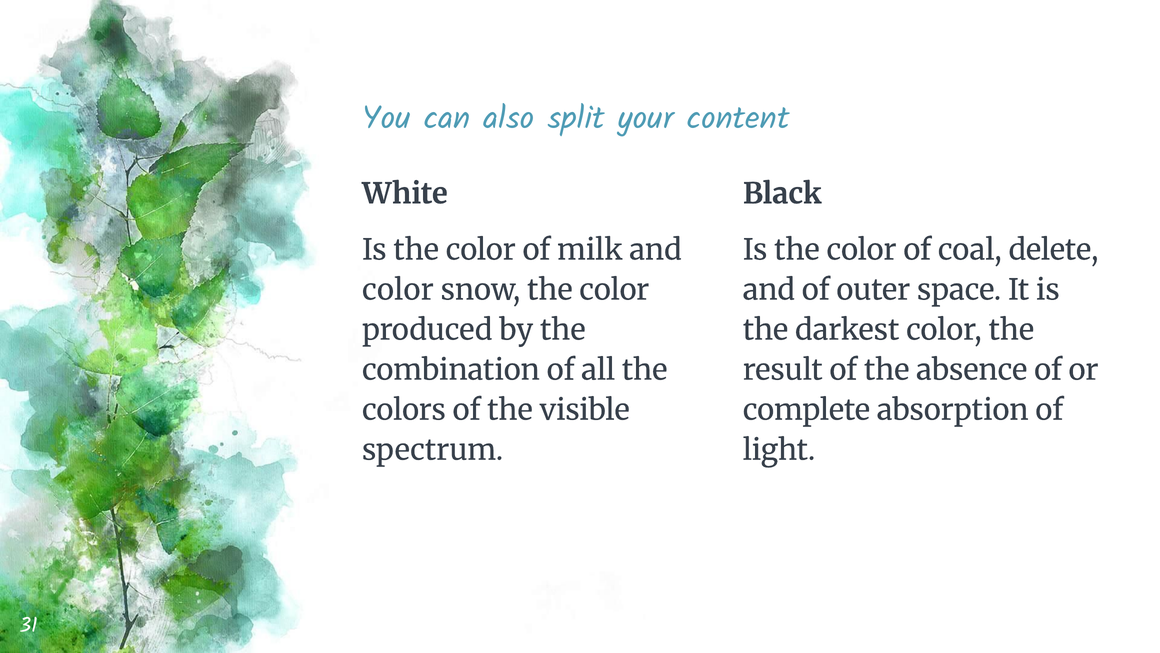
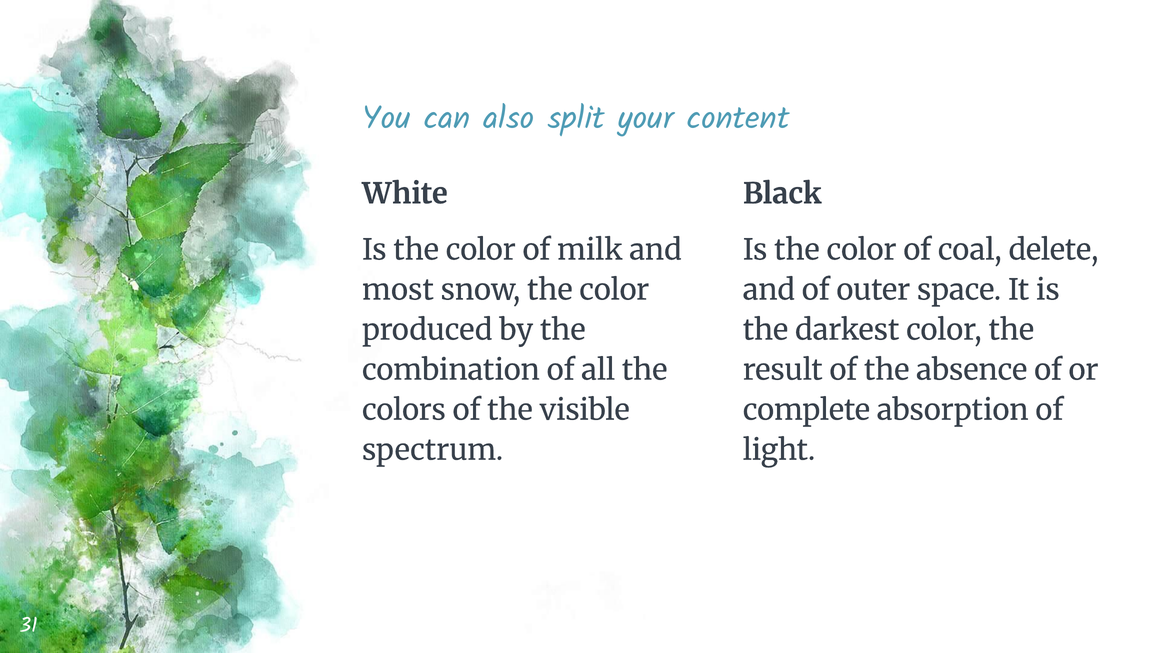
color at (398, 290): color -> most
